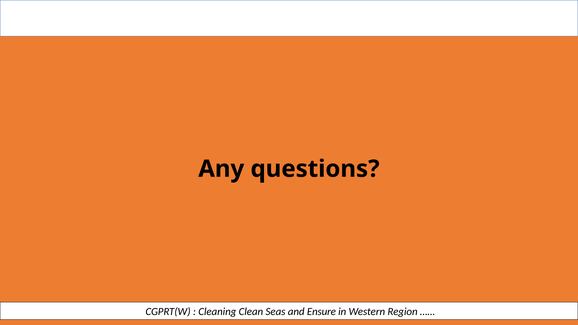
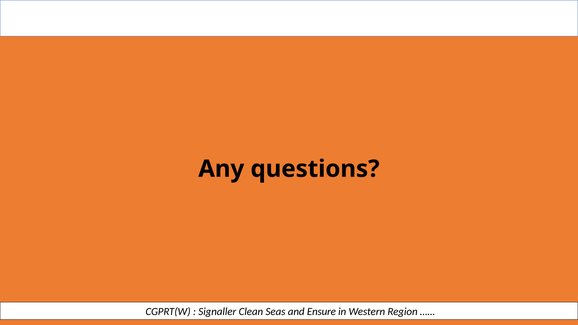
Cleaning: Cleaning -> Signaller
